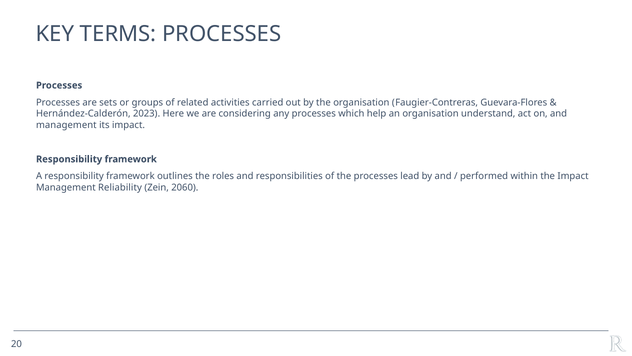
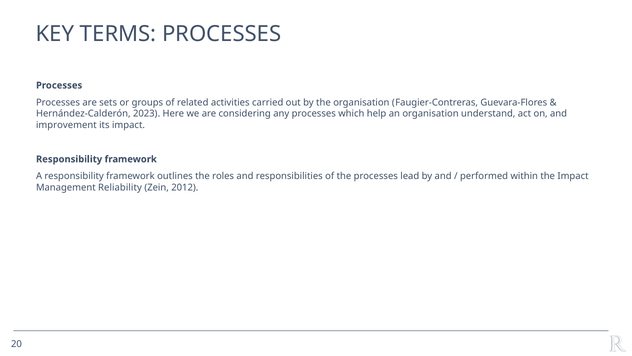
management at (66, 125): management -> improvement
2060: 2060 -> 2012
